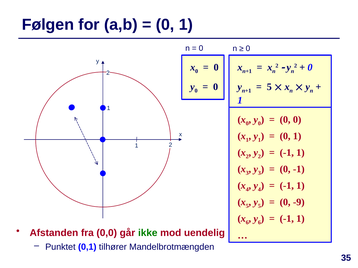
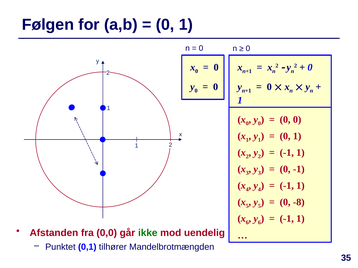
5 at (269, 87): 5 -> 0
-9: -9 -> -8
